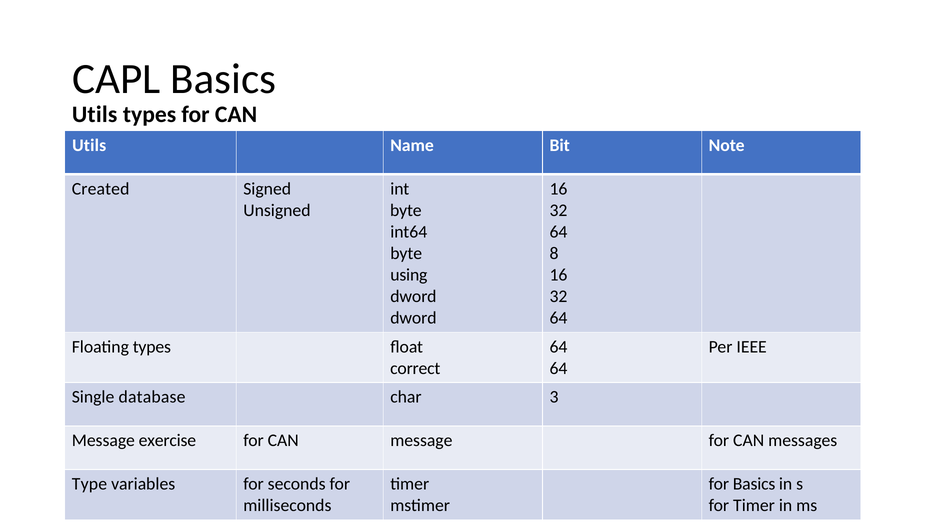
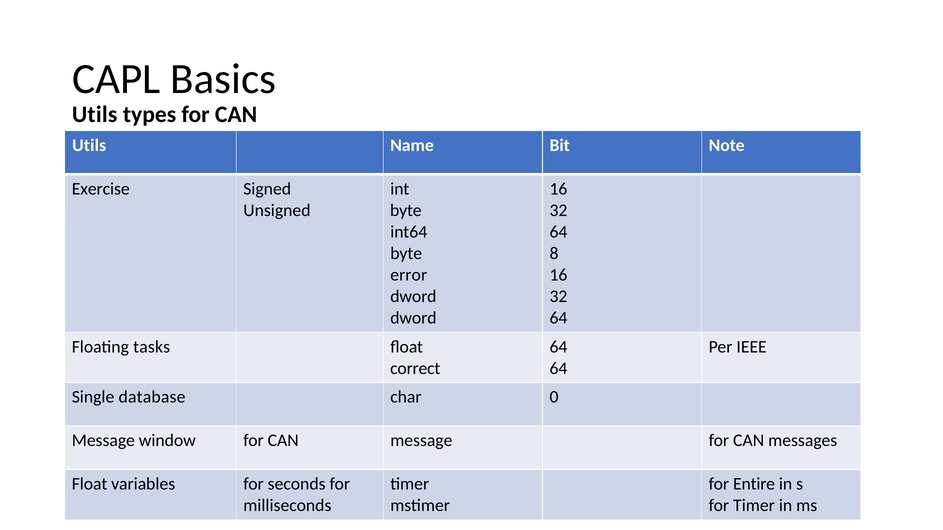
Created: Created -> Exercise
using: using -> error
Floating types: types -> tasks
3: 3 -> 0
exercise: exercise -> window
Type at (89, 484): Type -> Float
for Basics: Basics -> Entire
